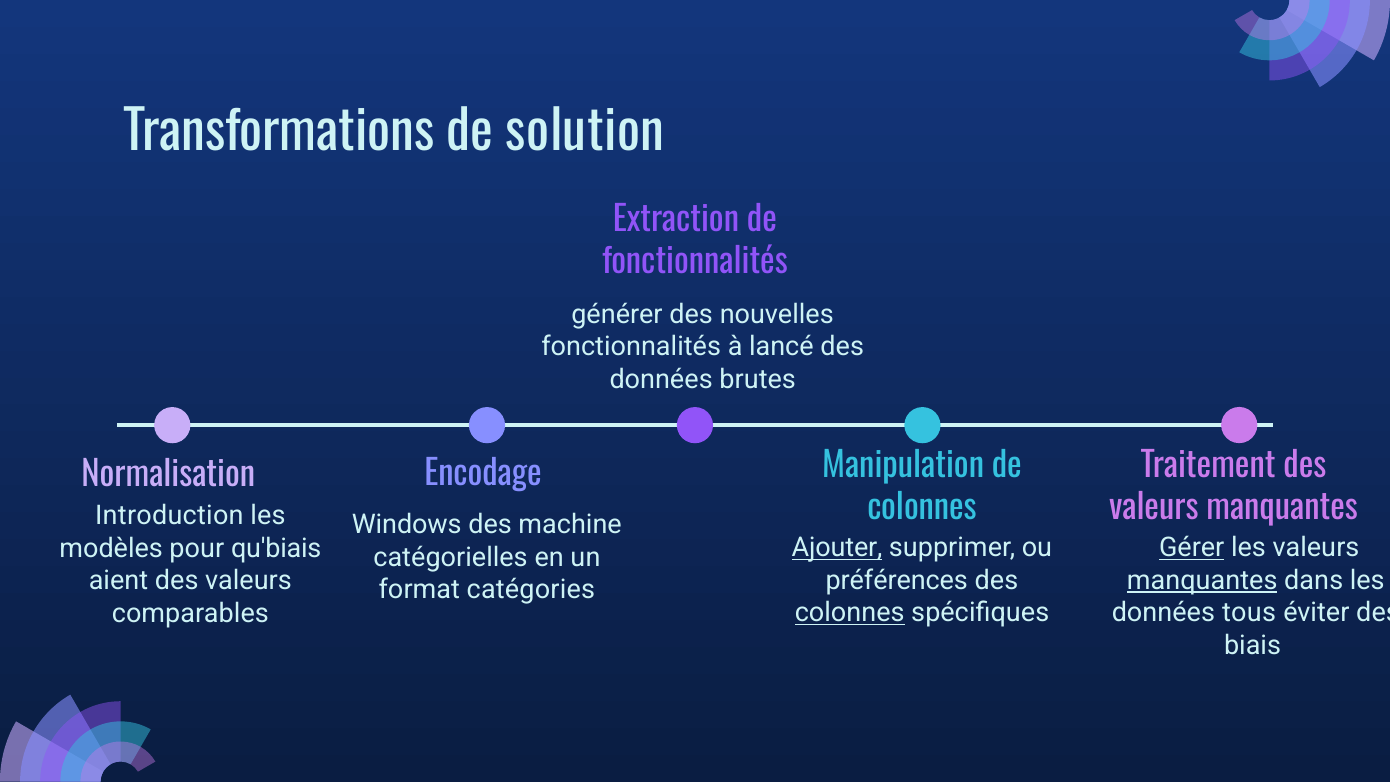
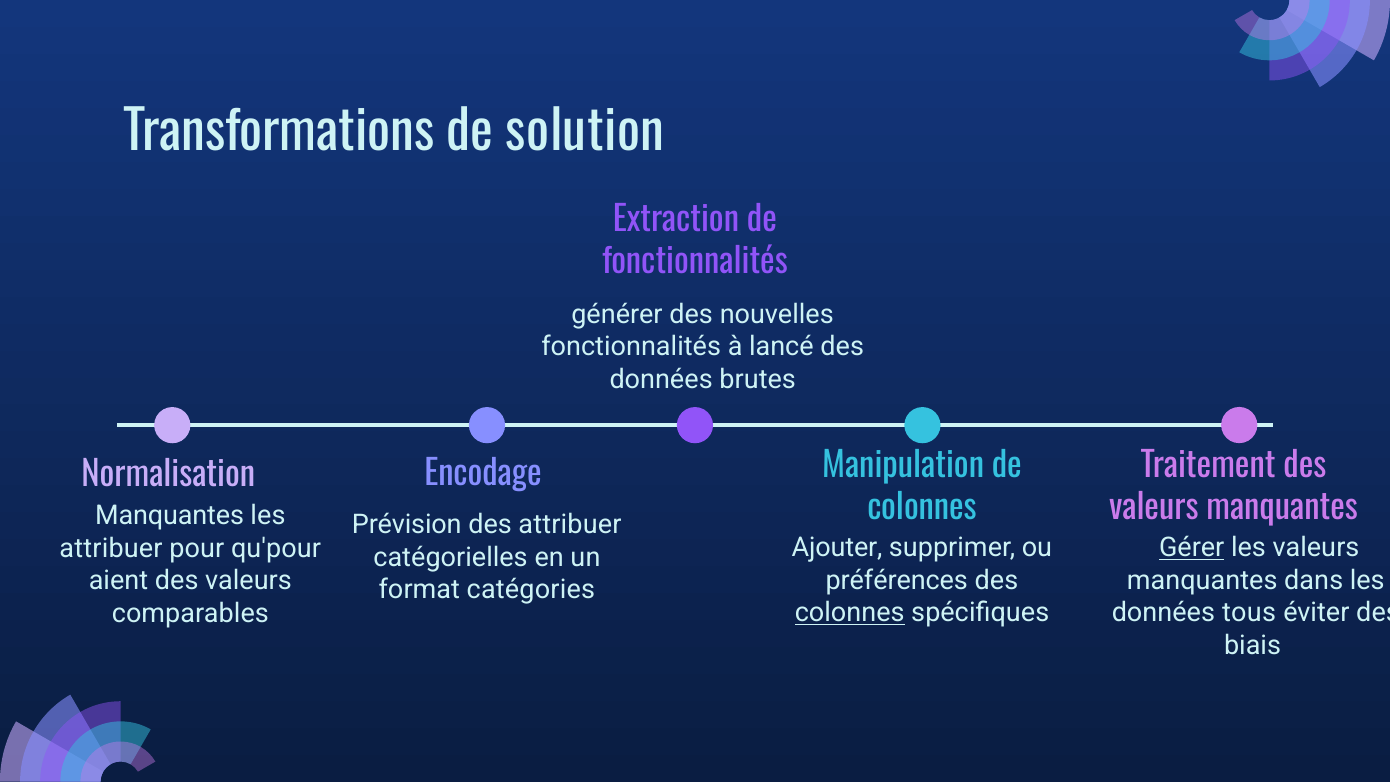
Introduction at (169, 516): Introduction -> Manquantes
Windows: Windows -> Prévision
des machine: machine -> attribuer
Ajouter underline: present -> none
modèles at (111, 548): modèles -> attribuer
qu'biais: qu'biais -> qu'pour
manquantes at (1202, 580) underline: present -> none
